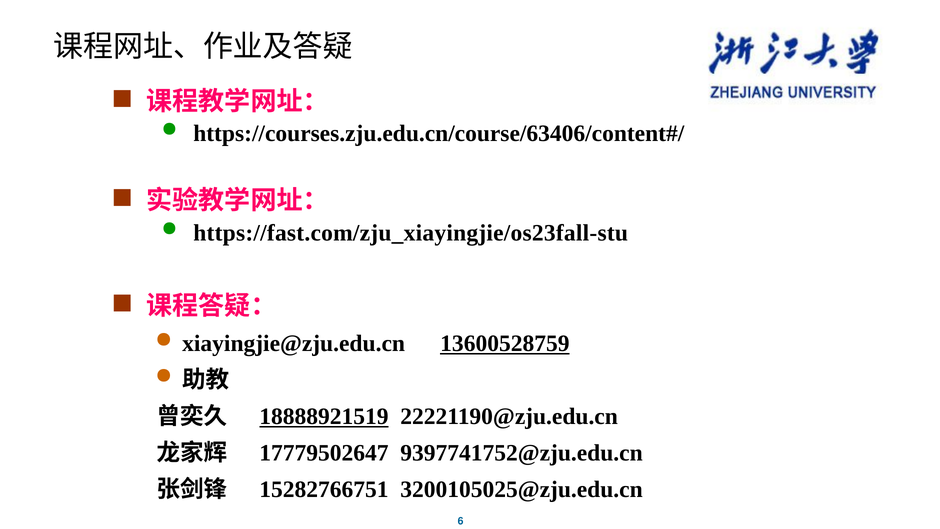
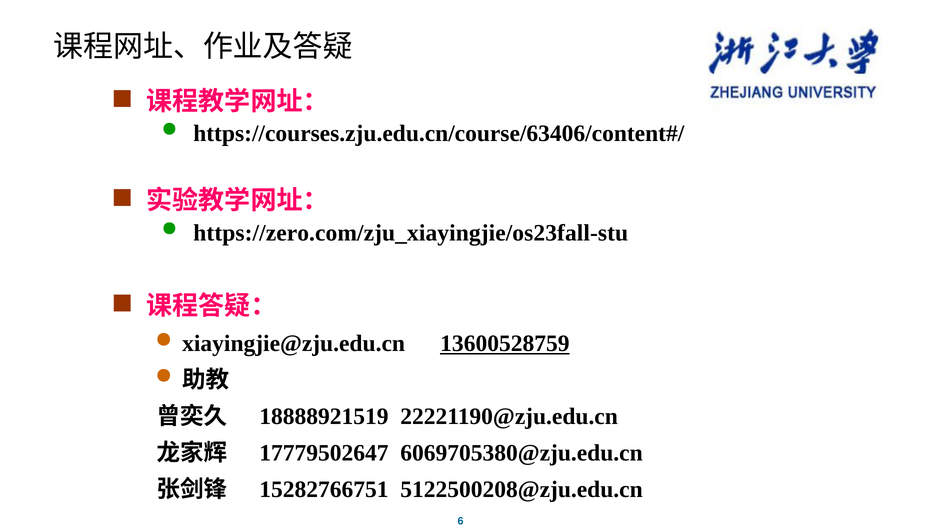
https://fast.com/zju_xiayingjie/os23fall-stu: https://fast.com/zju_xiayingjie/os23fall-stu -> https://zero.com/zju_xiayingjie/os23fall-stu
18888921519 underline: present -> none
9397741752@zju.edu.cn: 9397741752@zju.edu.cn -> 6069705380@zju.edu.cn
3200105025@zju.edu.cn: 3200105025@zju.edu.cn -> 5122500208@zju.edu.cn
